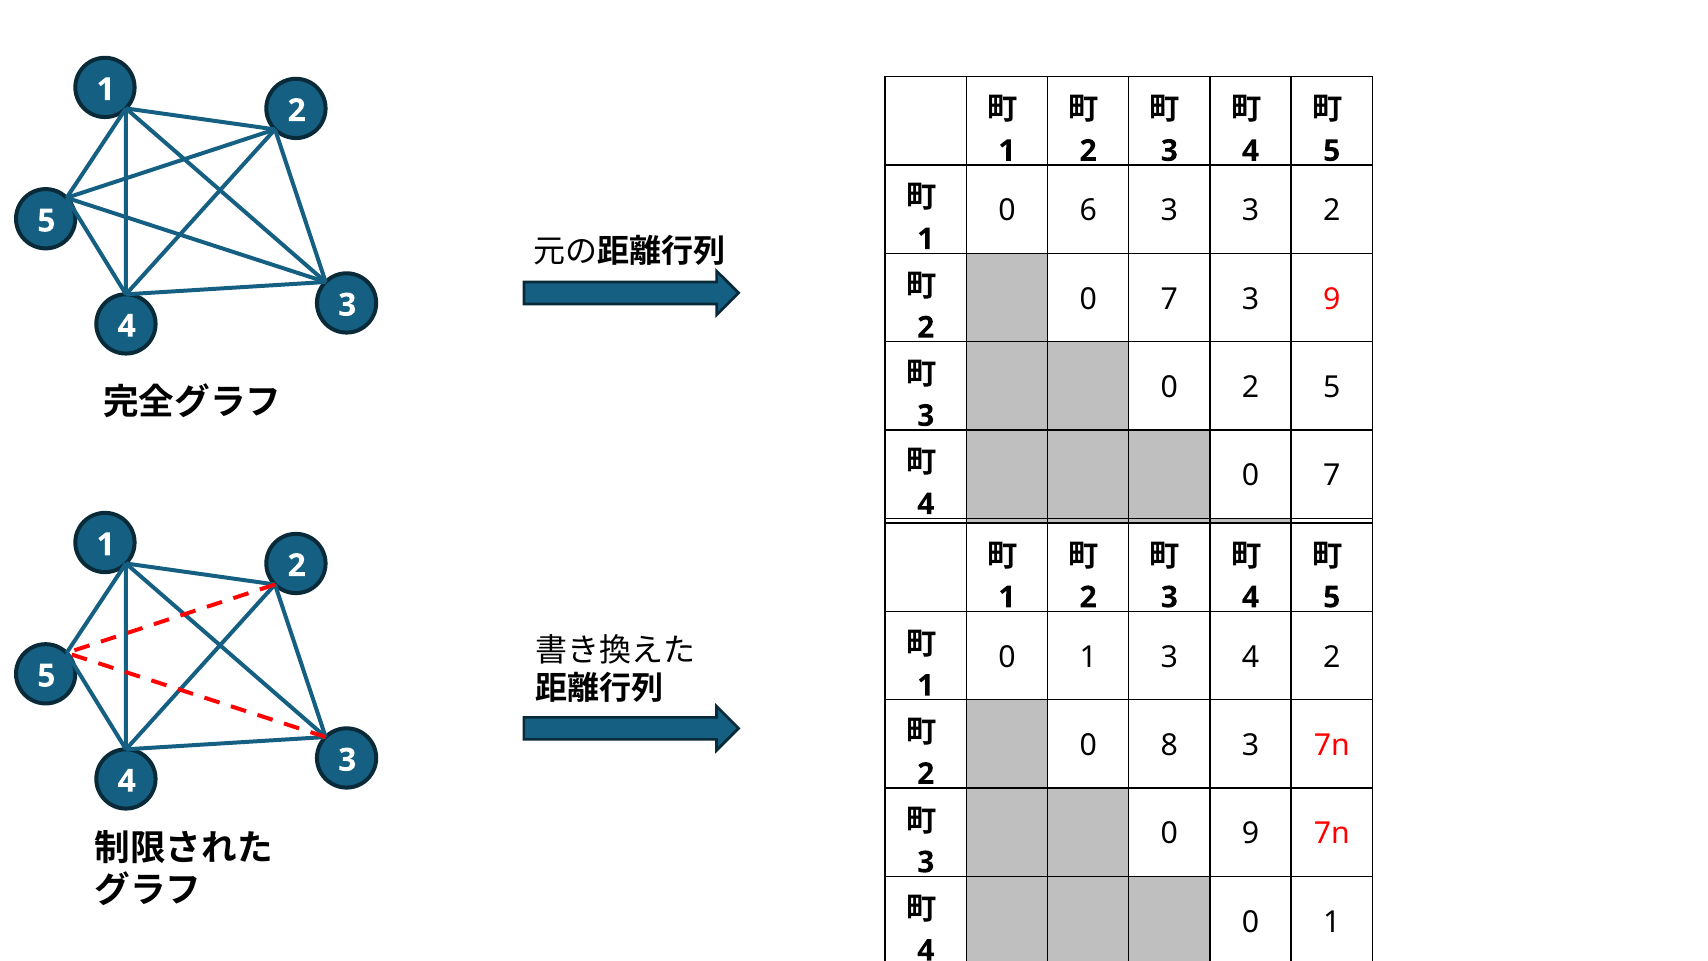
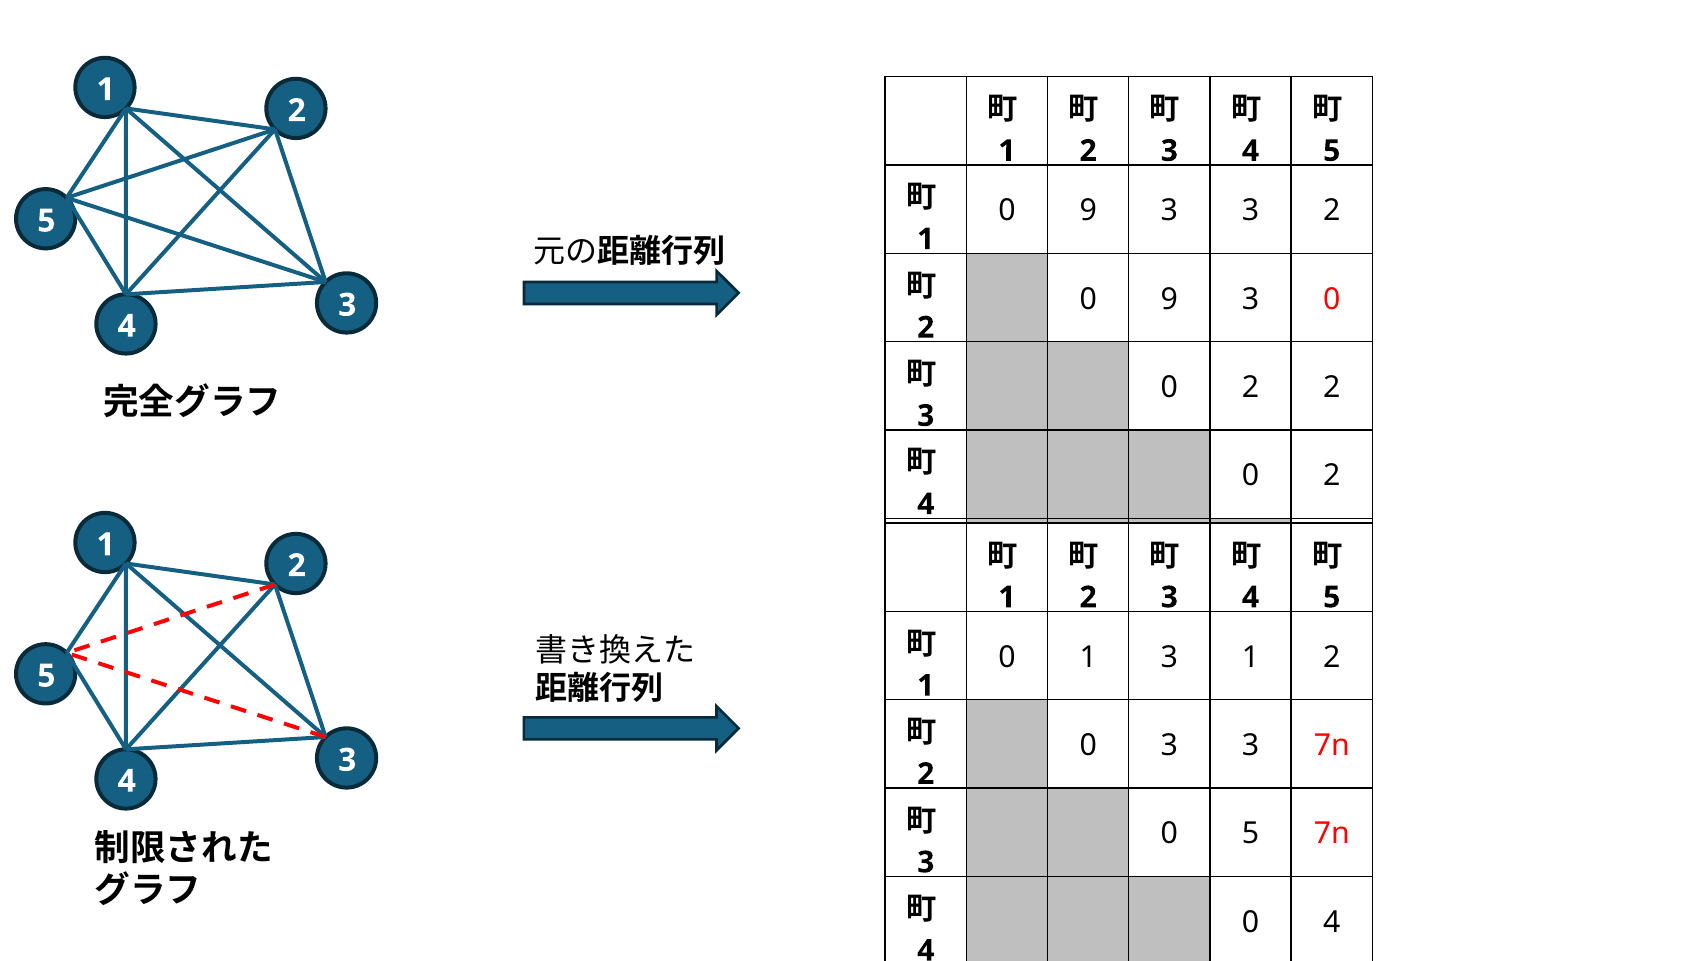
6 at (1088, 211): 6 -> 9
7 at (1169, 299): 7 -> 9
9 at (1332, 299): 9 -> 0
2 5: 5 -> 2
7 at (1332, 476): 7 -> 2
3 4: 4 -> 1
0 8: 8 -> 3
0 9: 9 -> 5
1 at (1332, 922): 1 -> 4
